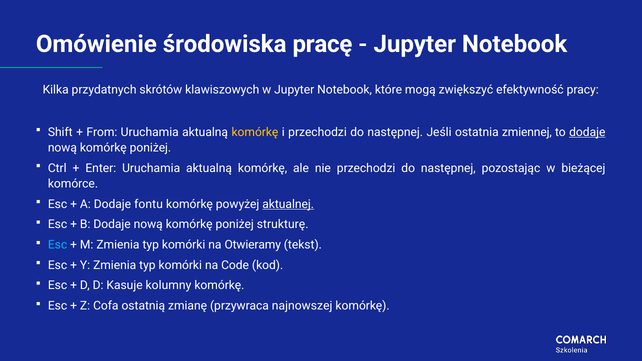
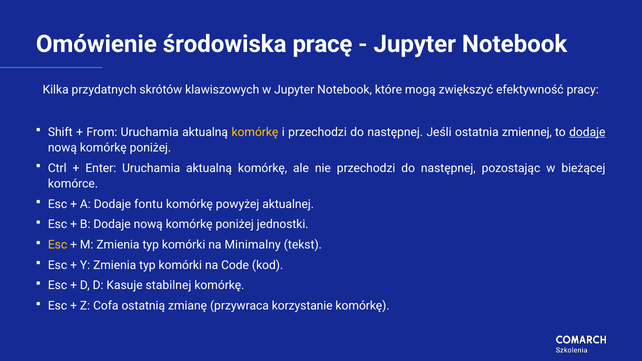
aktualnej underline: present -> none
strukturę: strukturę -> jednostki
Esc at (58, 245) colour: light blue -> yellow
Otwieramy: Otwieramy -> Minimalny
kolumny: kolumny -> stabilnej
najnowszej: najnowszej -> korzystanie
